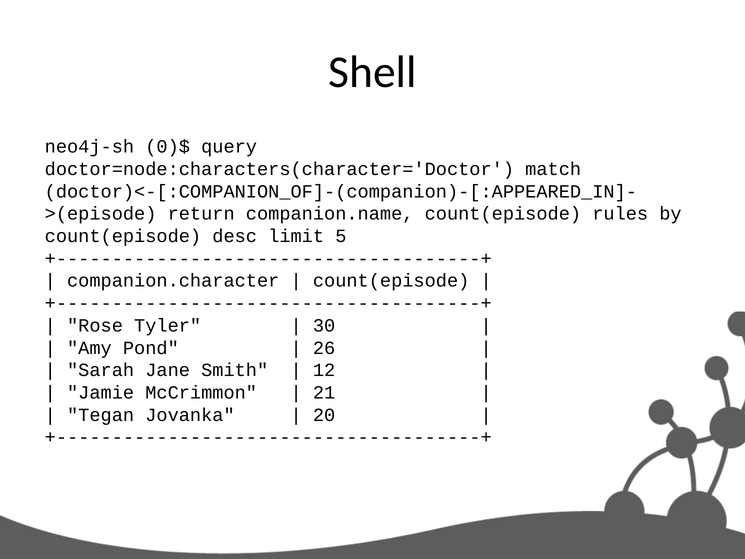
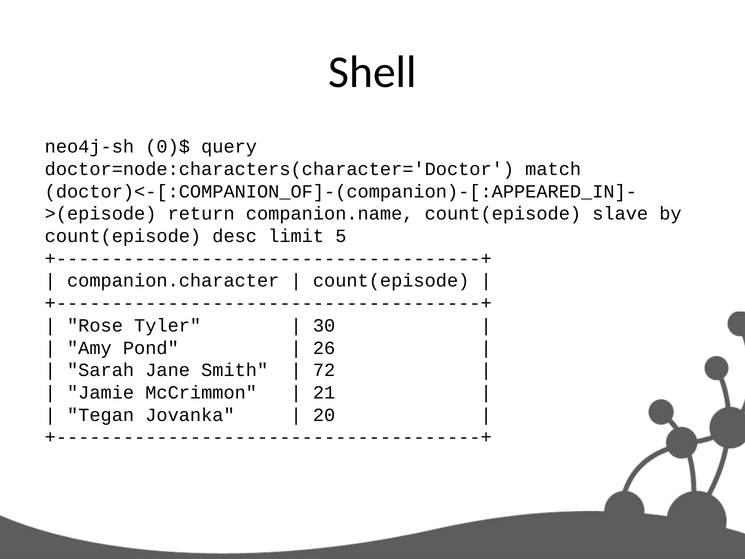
rules: rules -> slave
12: 12 -> 72
